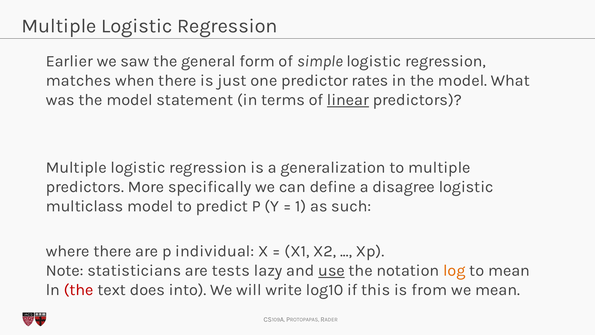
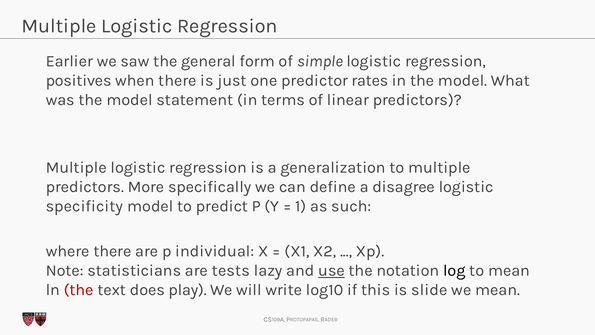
matches: matches -> positives
linear underline: present -> none
multiclass: multiclass -> specificity
log colour: orange -> black
into: into -> play
from: from -> slide
